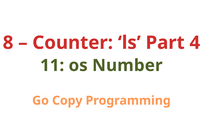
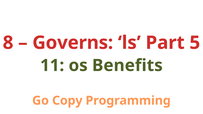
Counter: Counter -> Governs
4: 4 -> 5
Number: Number -> Benefits
